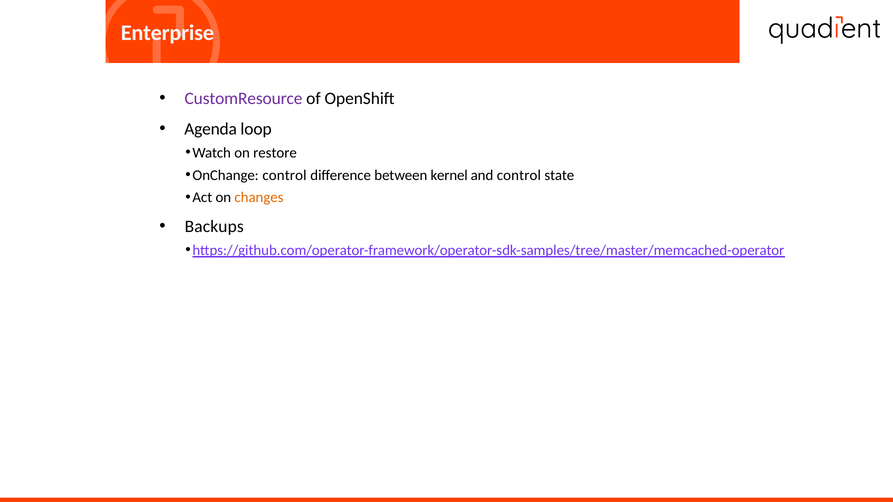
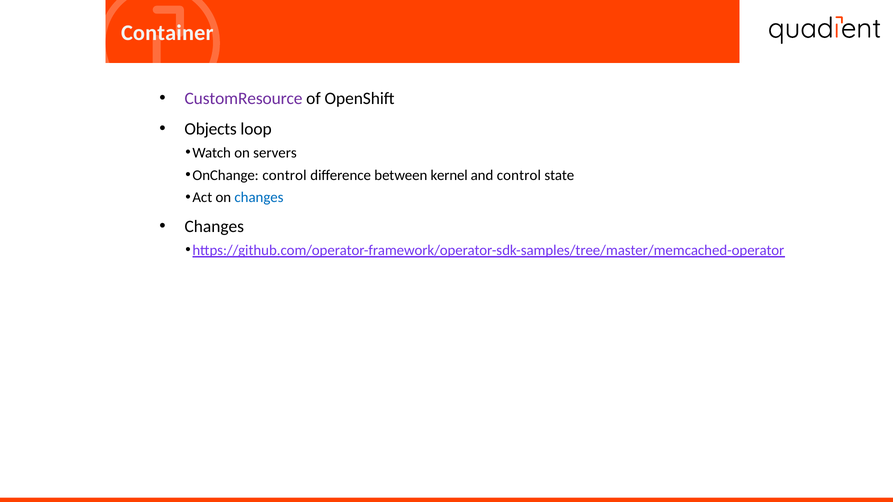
Enterprise: Enterprise -> Container
Agenda: Agenda -> Objects
restore: restore -> servers
changes at (259, 198) colour: orange -> blue
Backups at (214, 227): Backups -> Changes
